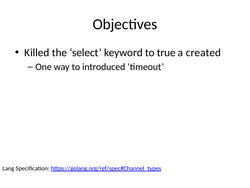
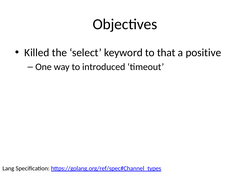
true: true -> that
created: created -> positive
